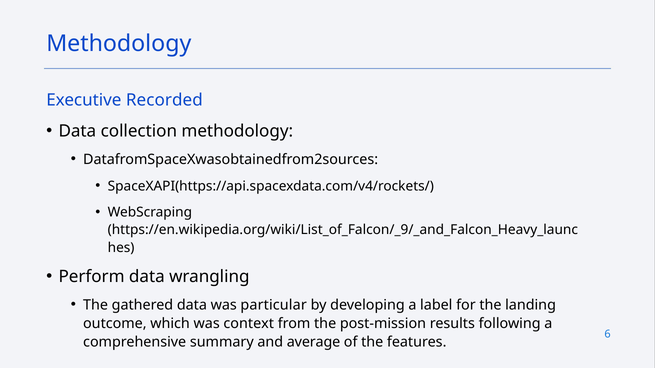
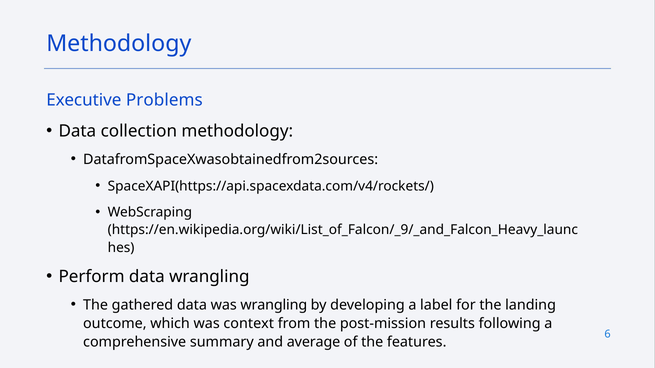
Recorded: Recorded -> Problems
was particular: particular -> wrangling
